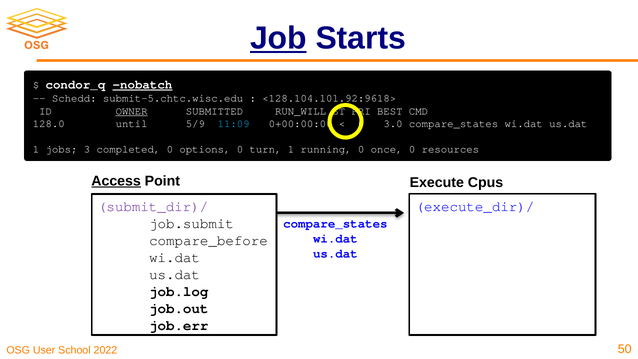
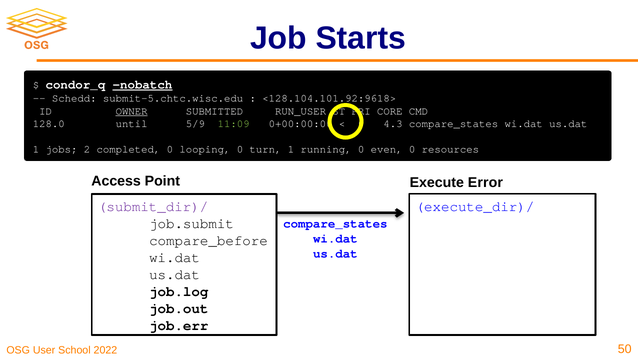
Job underline: present -> none
RUN_WILL: RUN_WILL -> RUN_USER
BEST: BEST -> CORE
11:09 colour: light blue -> light green
3.0: 3.0 -> 4.3
3: 3 -> 2
options: options -> looping
once: once -> even
Access underline: present -> none
Cpus: Cpus -> Error
